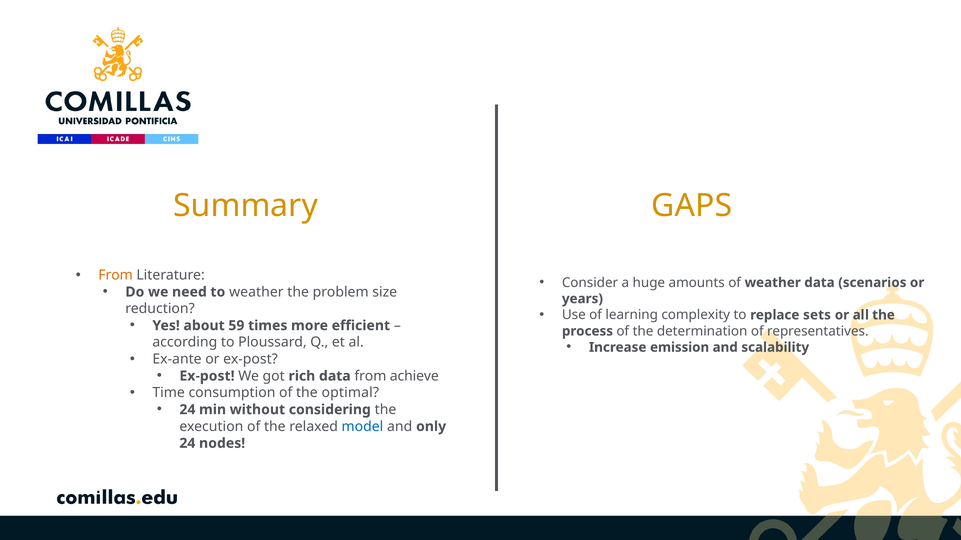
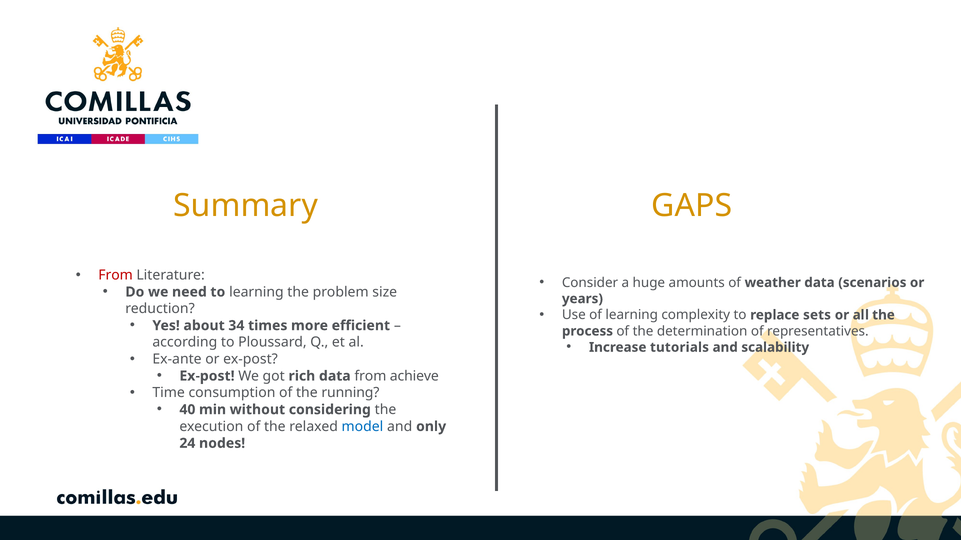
From at (116, 275) colour: orange -> red
to weather: weather -> learning
59: 59 -> 34
emission: emission -> tutorials
optimal: optimal -> running
24 at (187, 410): 24 -> 40
